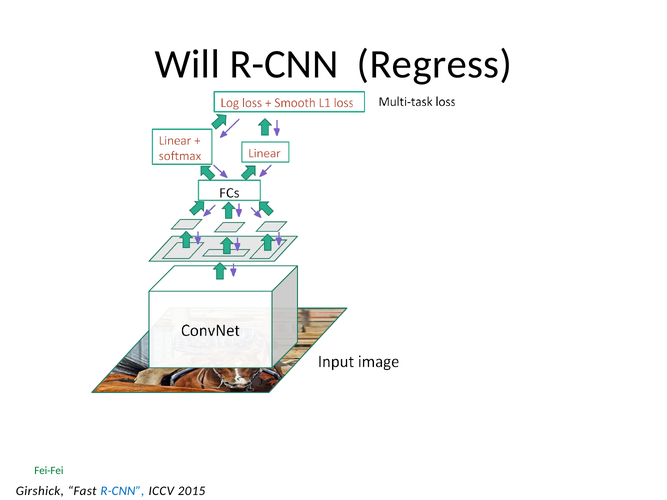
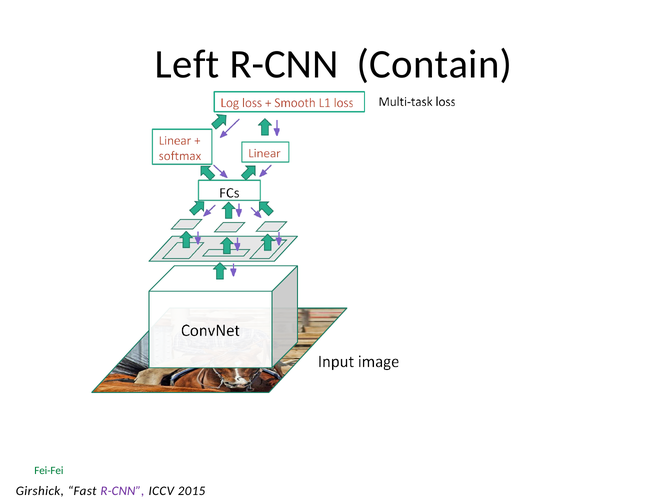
Will: Will -> Left
Regress: Regress -> Contain
R-CNN at (122, 491) colour: blue -> purple
